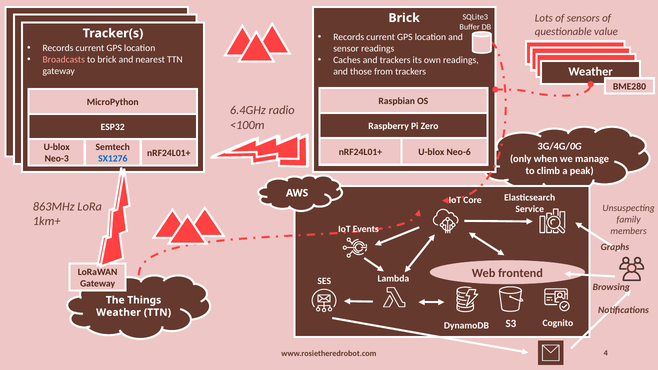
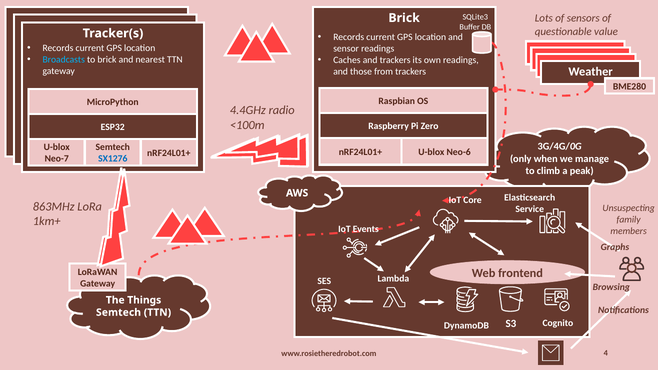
Broadcasts colour: pink -> light blue
6.4GHz: 6.4GHz -> 4.4GHz
Neo-3: Neo-3 -> Neo-7
Weather at (119, 313): Weather -> Semtech
